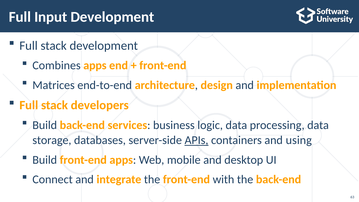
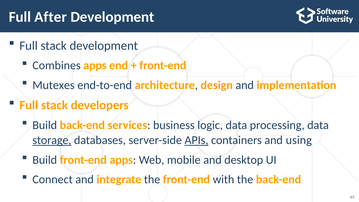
Input: Input -> After
Matrices: Matrices -> Mutexes
storage underline: none -> present
